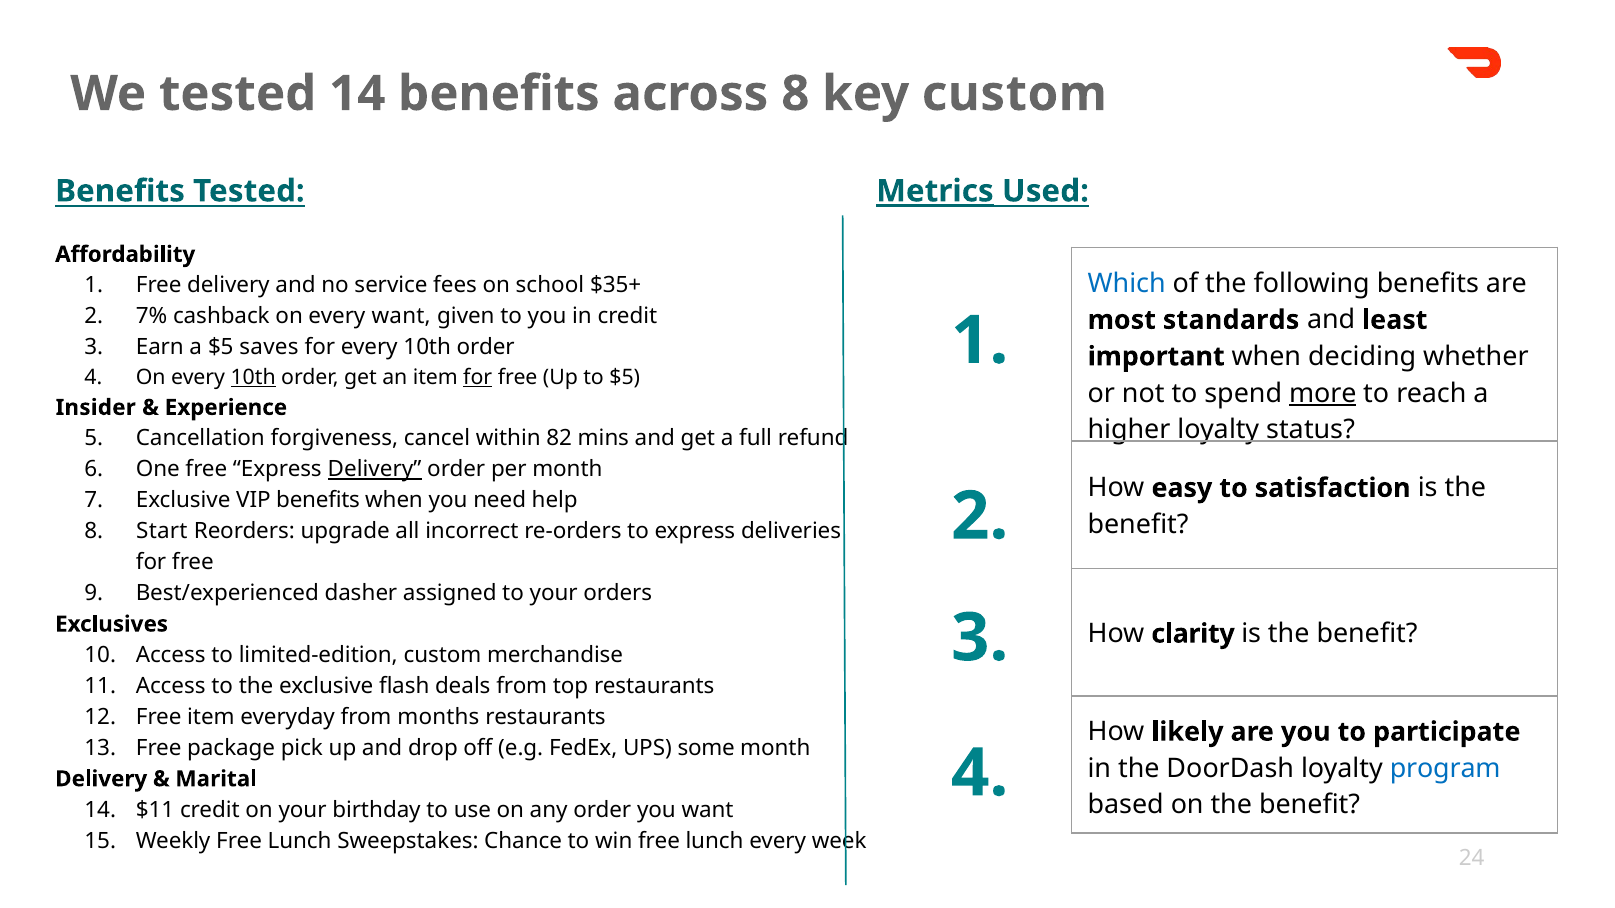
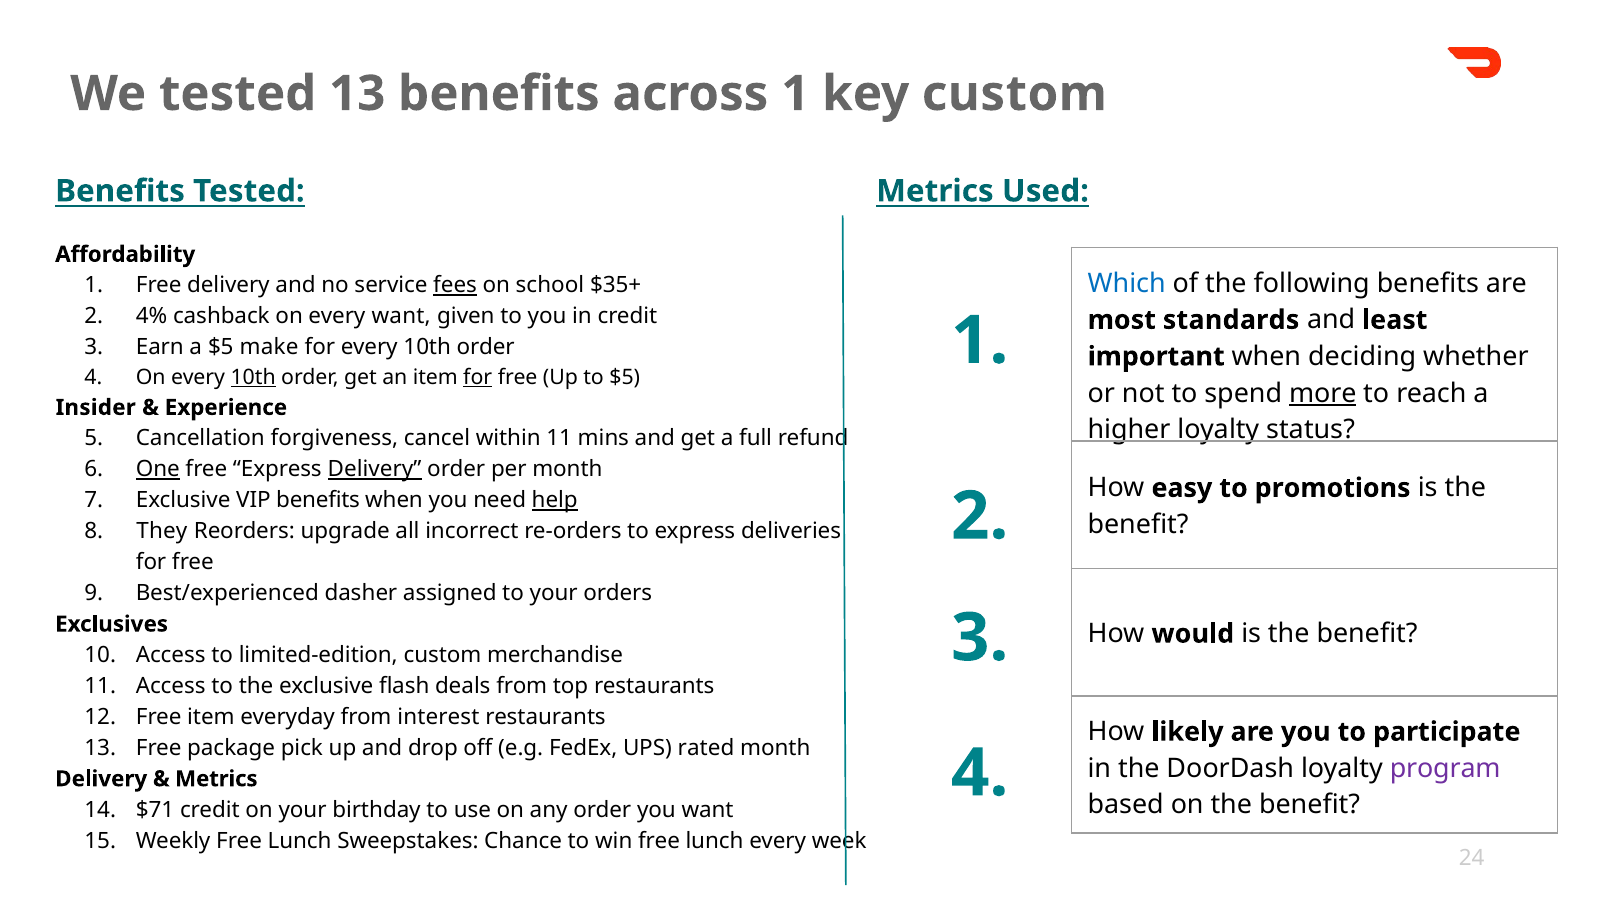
tested 14: 14 -> 13
across 8: 8 -> 1
Metrics at (935, 191) underline: present -> none
fees underline: none -> present
7%: 7% -> 4%
saves: saves -> make
within 82: 82 -> 11
One underline: none -> present
satisfaction: satisfaction -> promotions
help underline: none -> present
Start: Start -> They
clarity: clarity -> would
months: months -> interest
some: some -> rated
program colour: blue -> purple
Marital at (216, 779): Marital -> Metrics
$11: $11 -> $71
